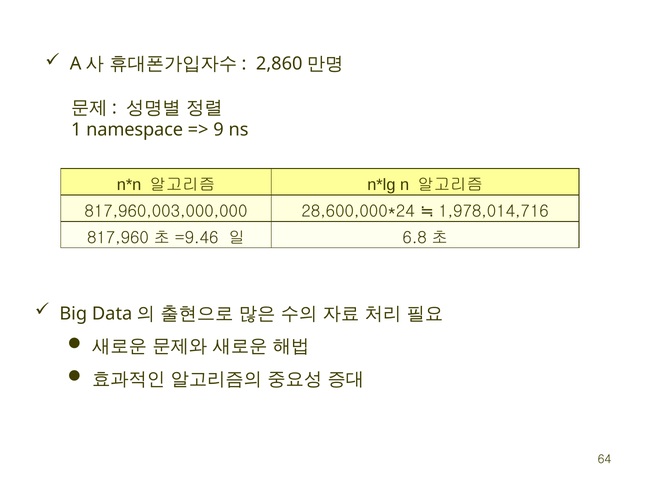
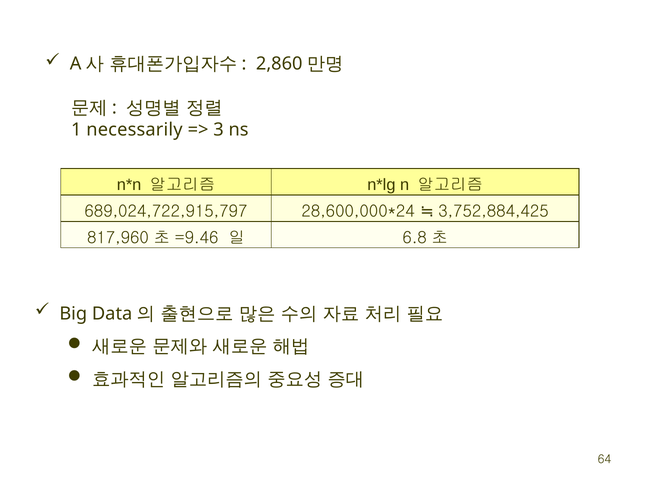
namespace: namespace -> necessarily
9: 9 -> 3
817,960,003,000,000: 817,960,003,000,000 -> 689,024,722,915,797
1,978,014,716: 1,978,014,716 -> 3,752,884,425
